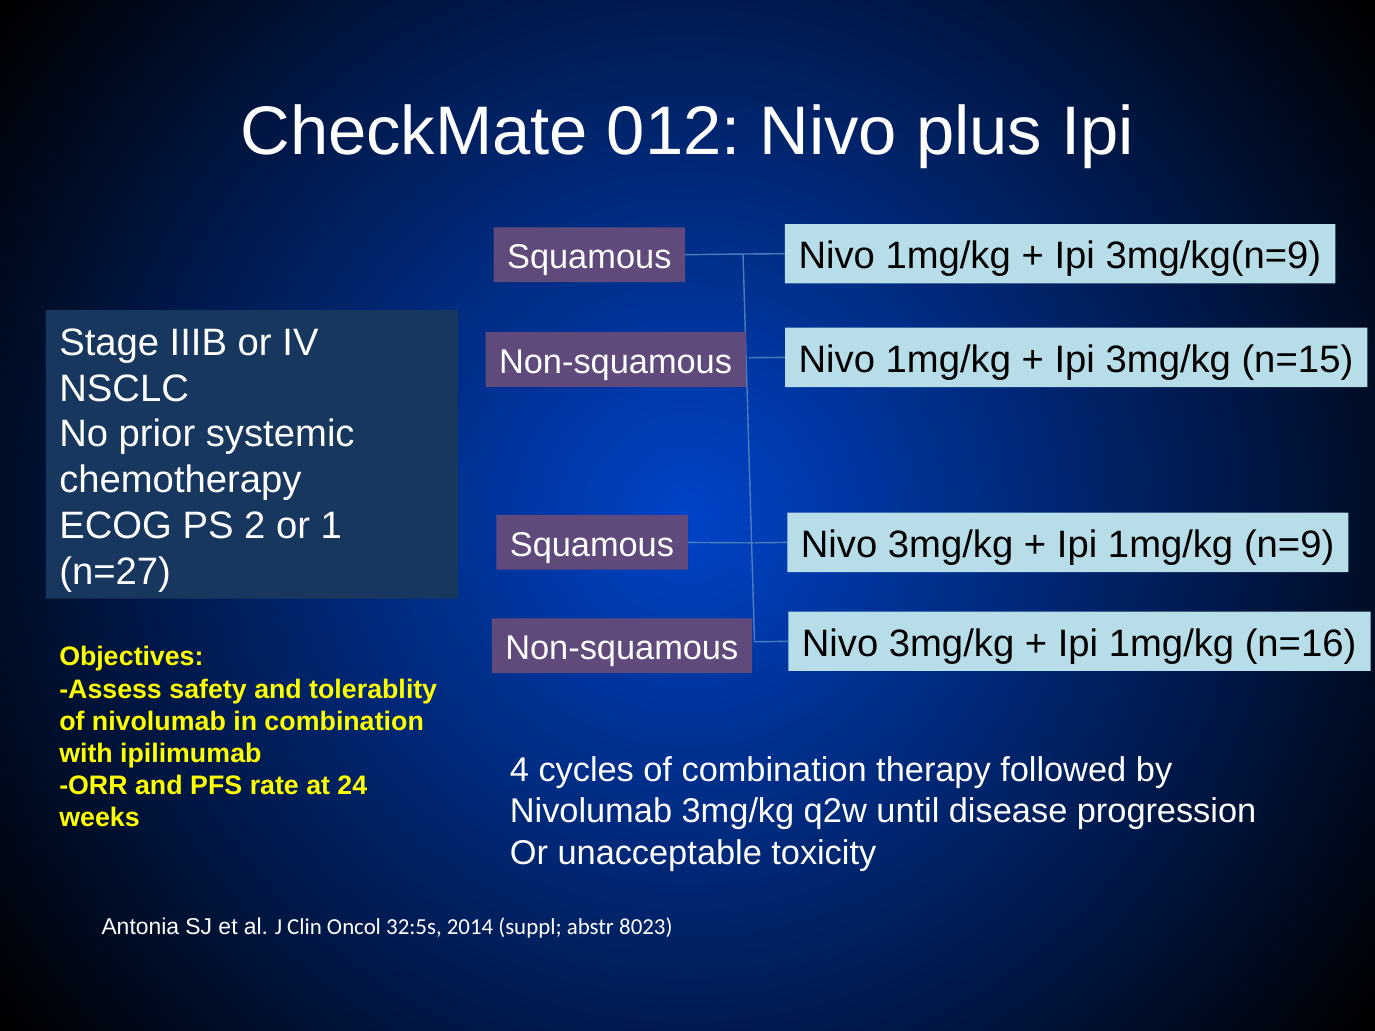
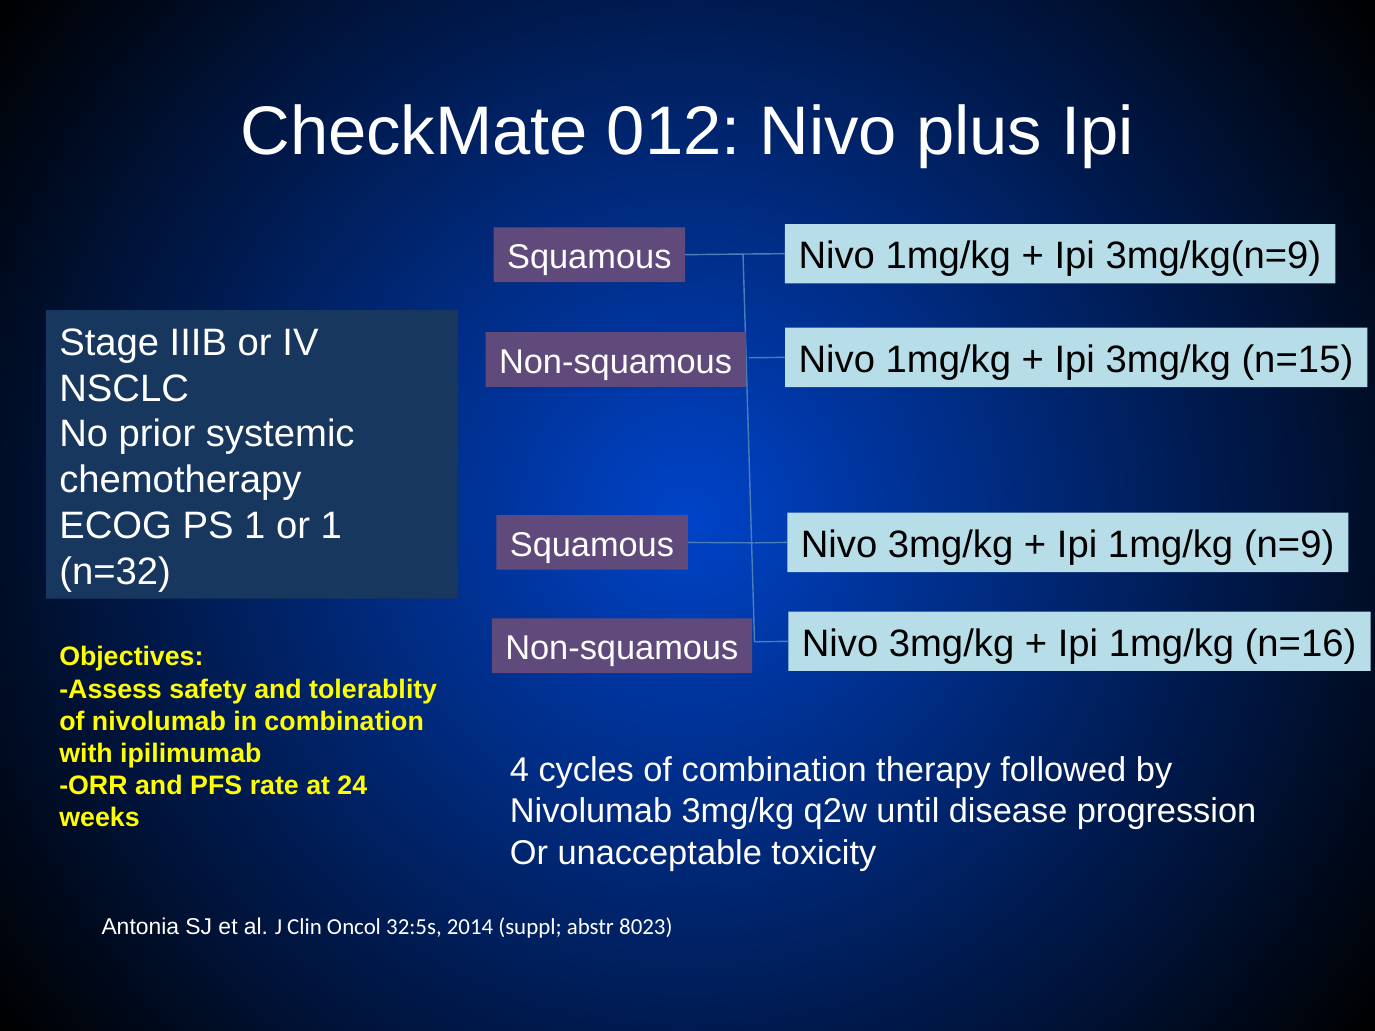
PS 2: 2 -> 1
n=27: n=27 -> n=32
